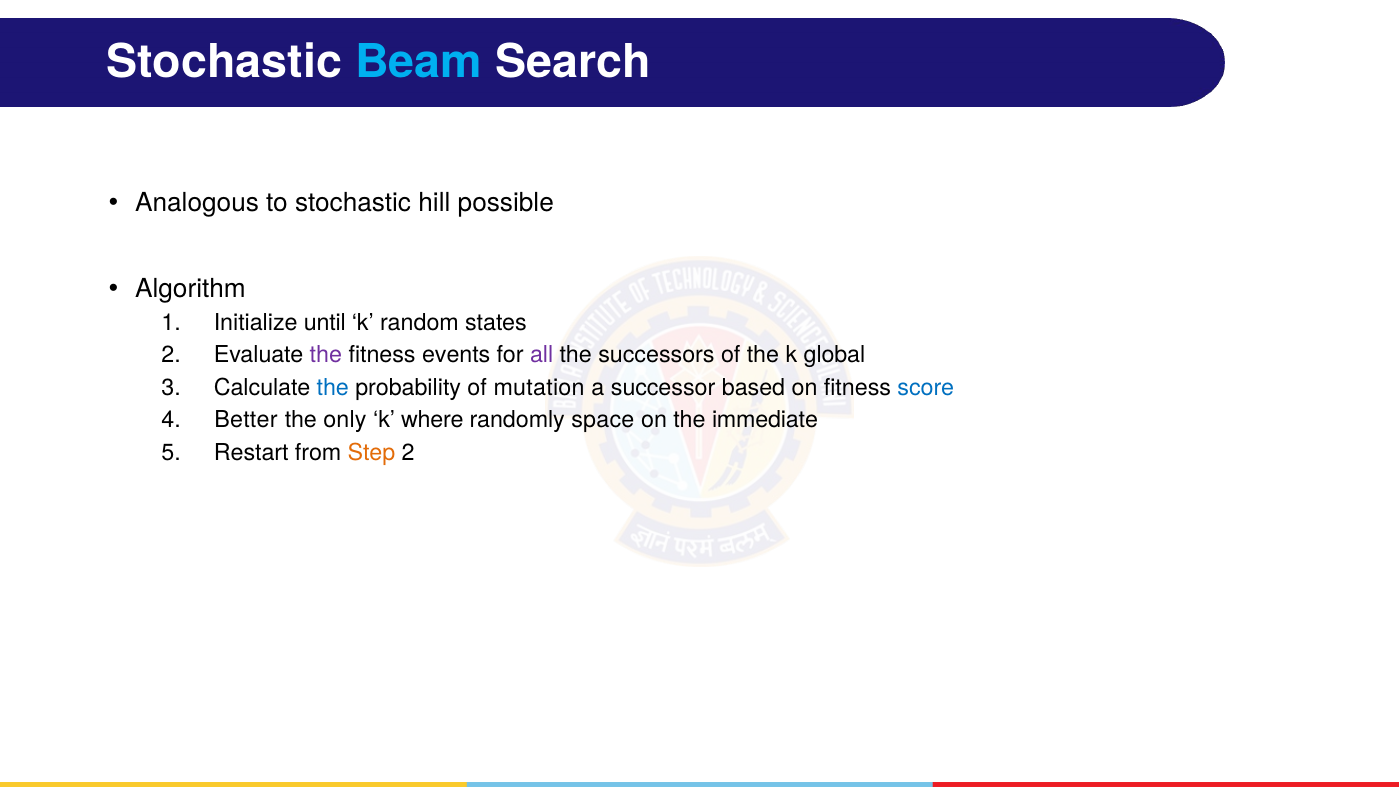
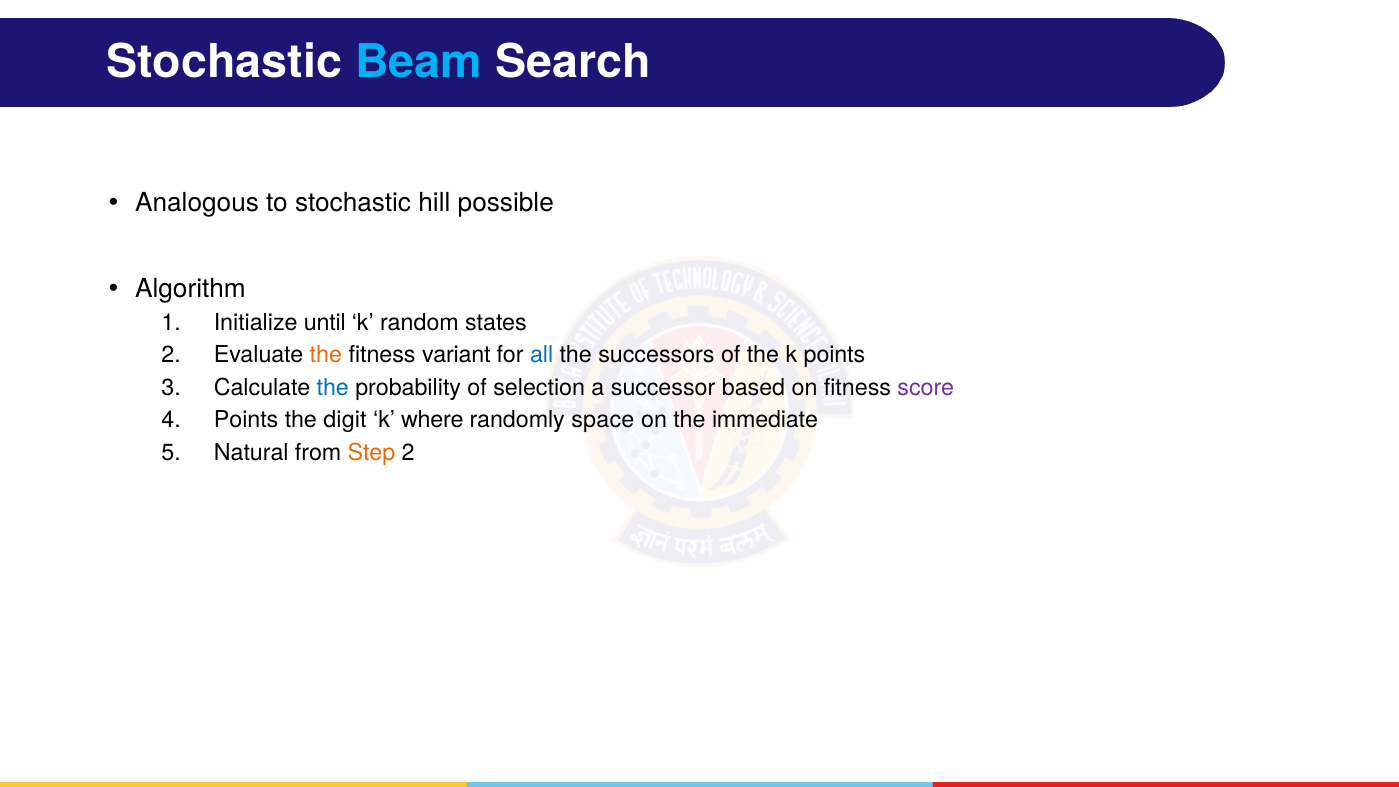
the at (326, 355) colour: purple -> orange
events: events -> variant
all colour: purple -> blue
k global: global -> points
mutation: mutation -> selection
score colour: blue -> purple
Better at (246, 420): Better -> Points
only: only -> digit
Restart: Restart -> Natural
